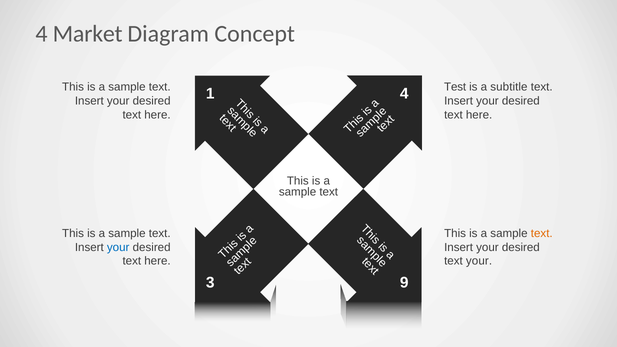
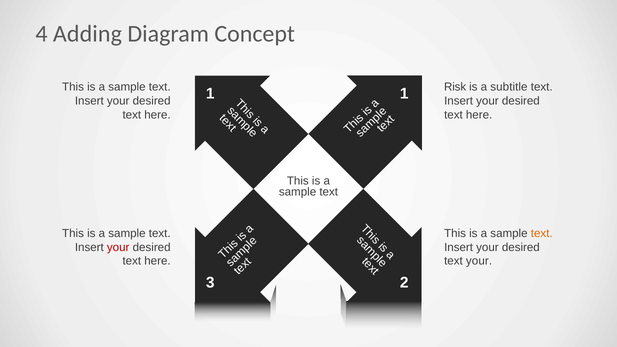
Market: Market -> Adding
Test: Test -> Risk
1 4: 4 -> 1
your at (118, 247) colour: blue -> red
9: 9 -> 2
